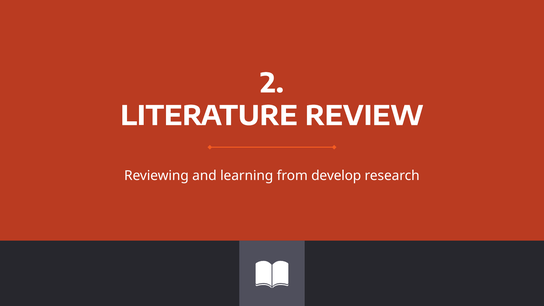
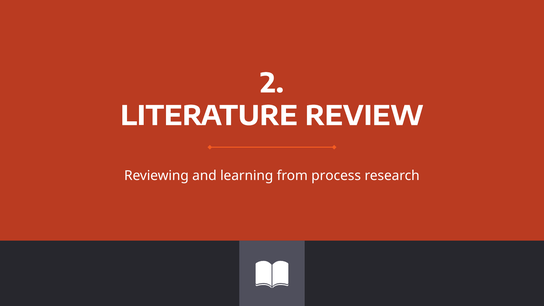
develop: develop -> process
